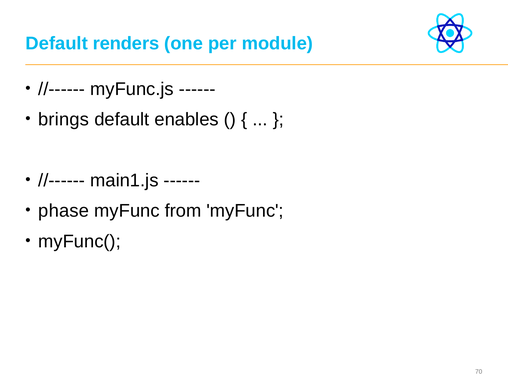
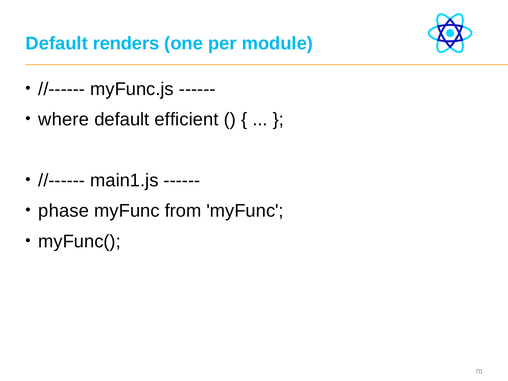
brings: brings -> where
enables: enables -> efficient
